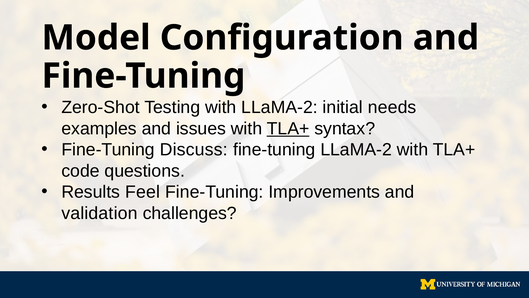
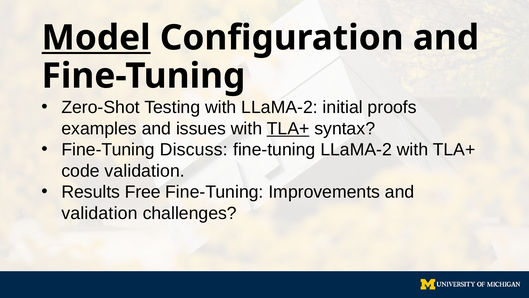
Model underline: none -> present
needs: needs -> proofs
code questions: questions -> validation
Feel: Feel -> Free
